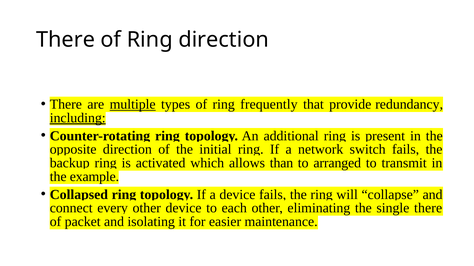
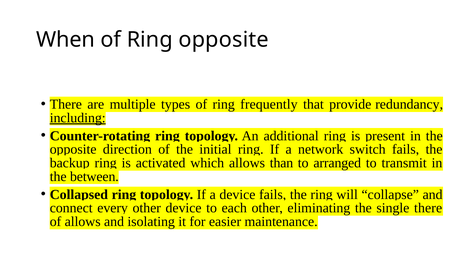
There at (66, 40): There -> When
Ring direction: direction -> opposite
multiple underline: present -> none
example: example -> between
of packet: packet -> allows
